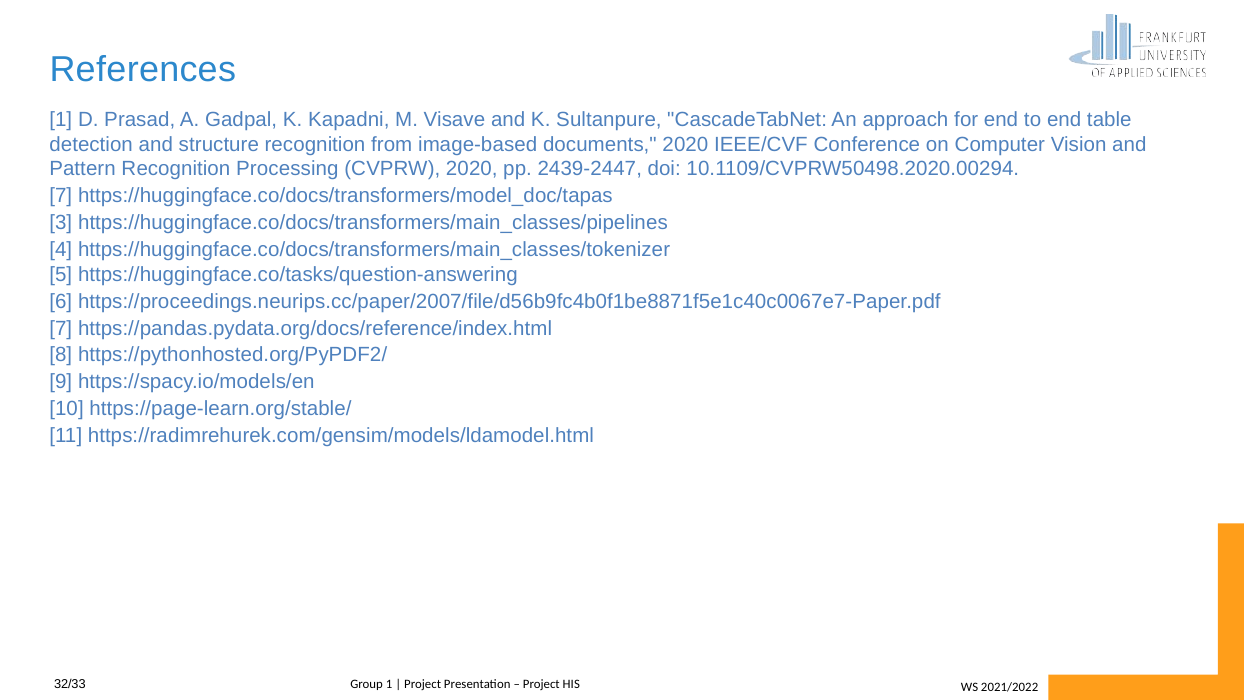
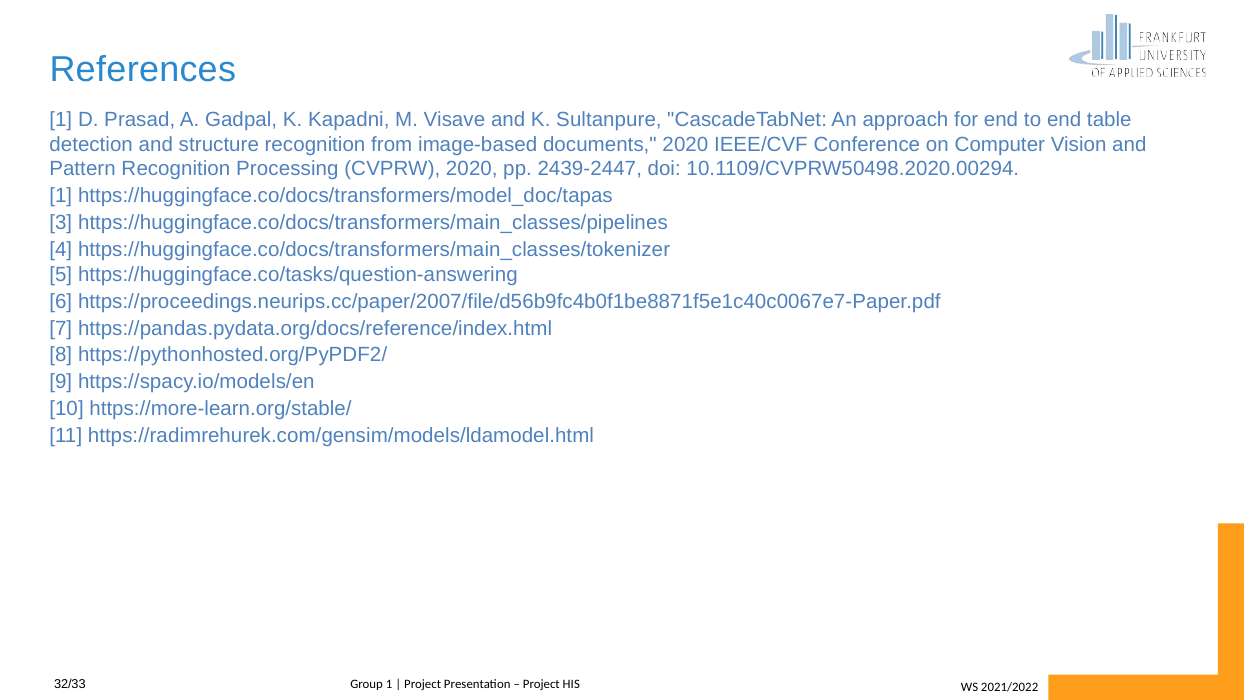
7 at (61, 196): 7 -> 1
https://page-learn.org/stable/: https://page-learn.org/stable/ -> https://more-learn.org/stable/
